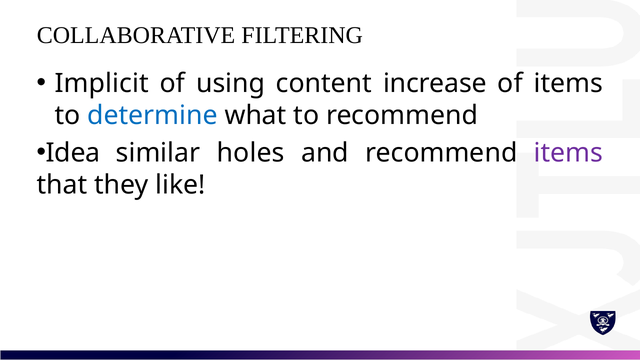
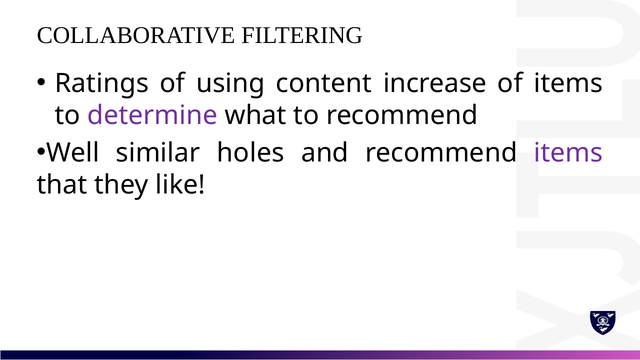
Implicit: Implicit -> Ratings
determine colour: blue -> purple
Idea: Idea -> Well
